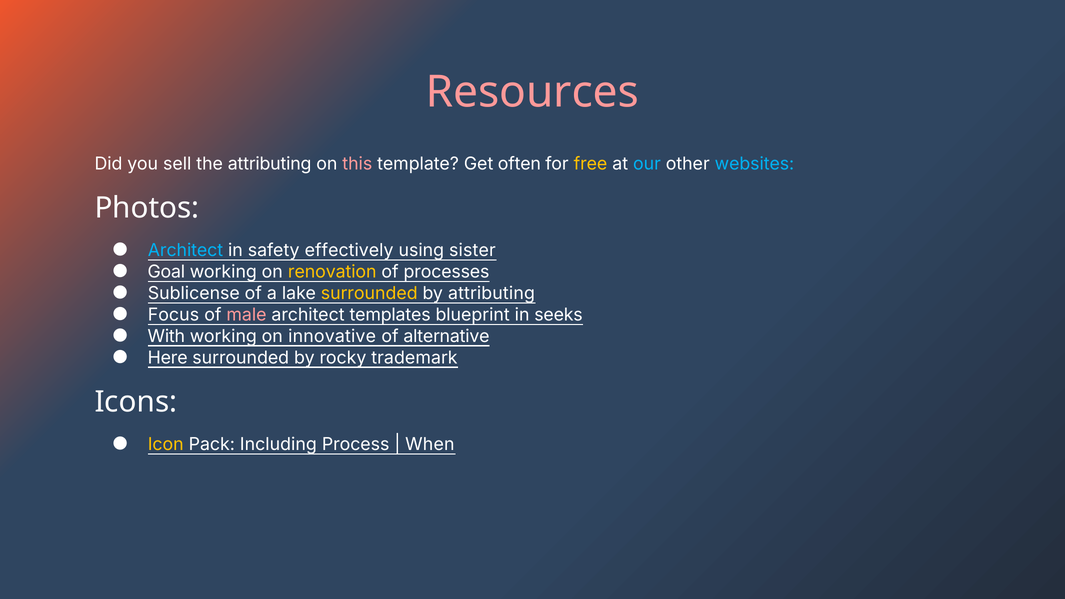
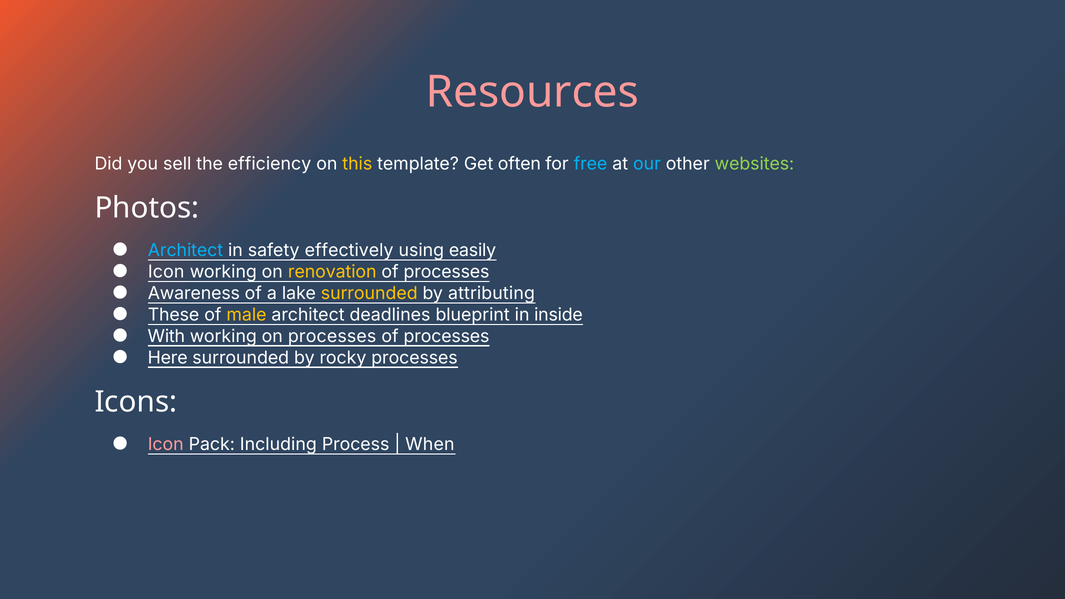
the attributing: attributing -> efficiency
this colour: pink -> yellow
free colour: yellow -> light blue
websites colour: light blue -> light green
sister: sister -> easily
Goal at (166, 272): Goal -> Icon
Sublicense: Sublicense -> Awareness
Focus: Focus -> These
male colour: pink -> yellow
templates: templates -> deadlines
seeks: seeks -> inside
on innovative: innovative -> processes
alternative at (447, 336): alternative -> processes
rocky trademark: trademark -> processes
Icon at (166, 444) colour: yellow -> pink
